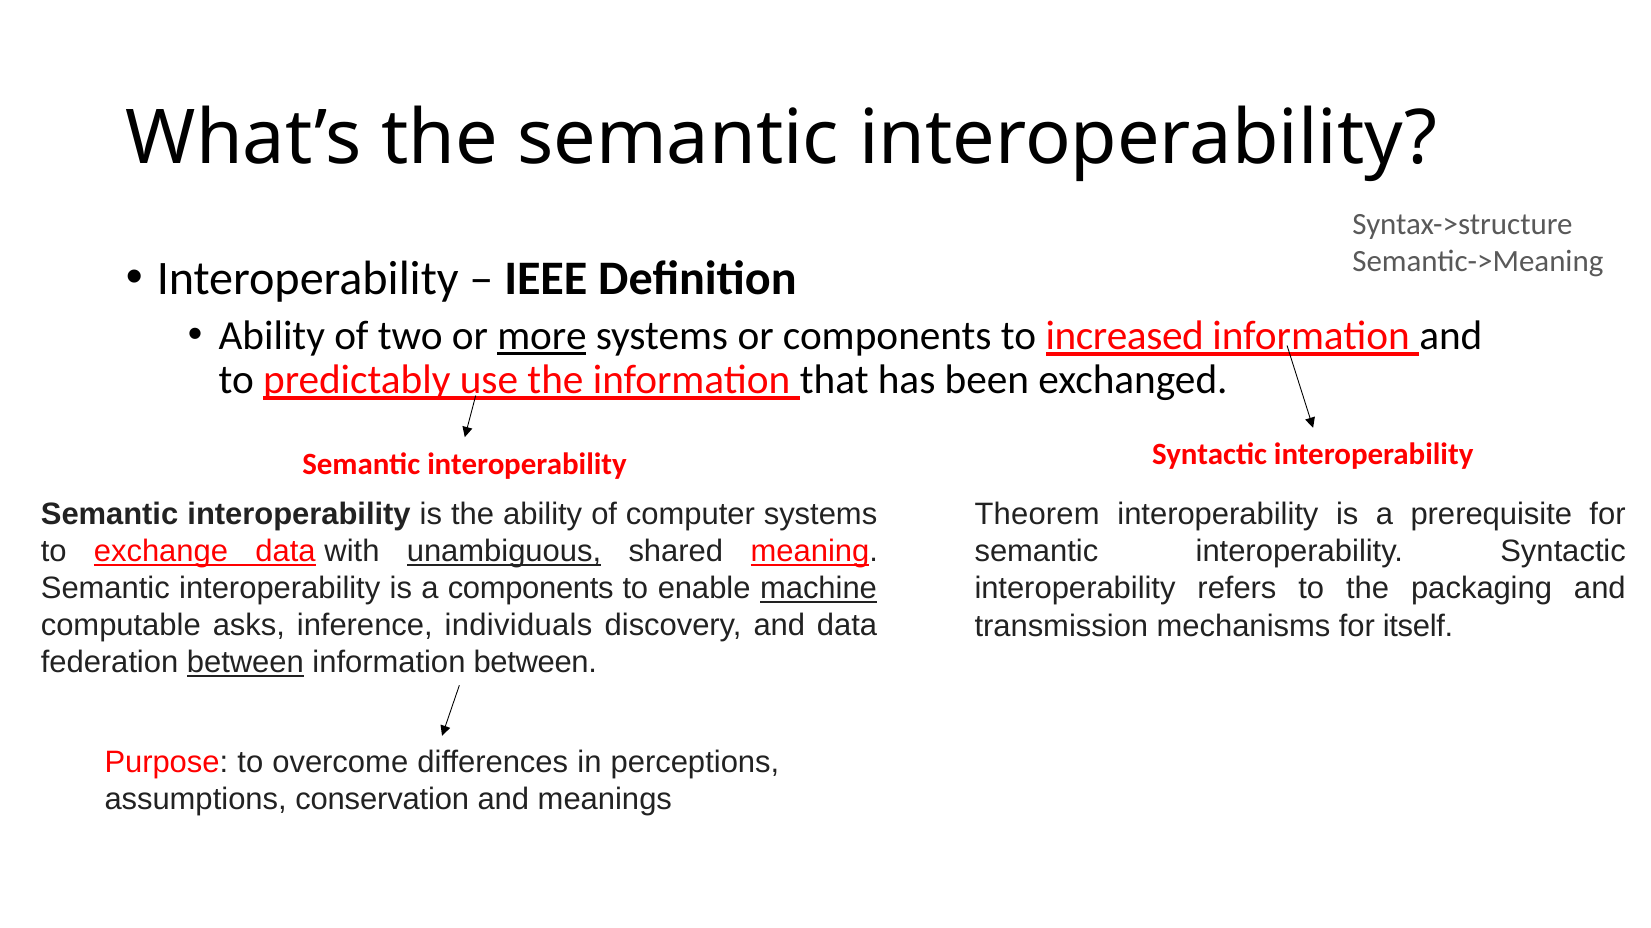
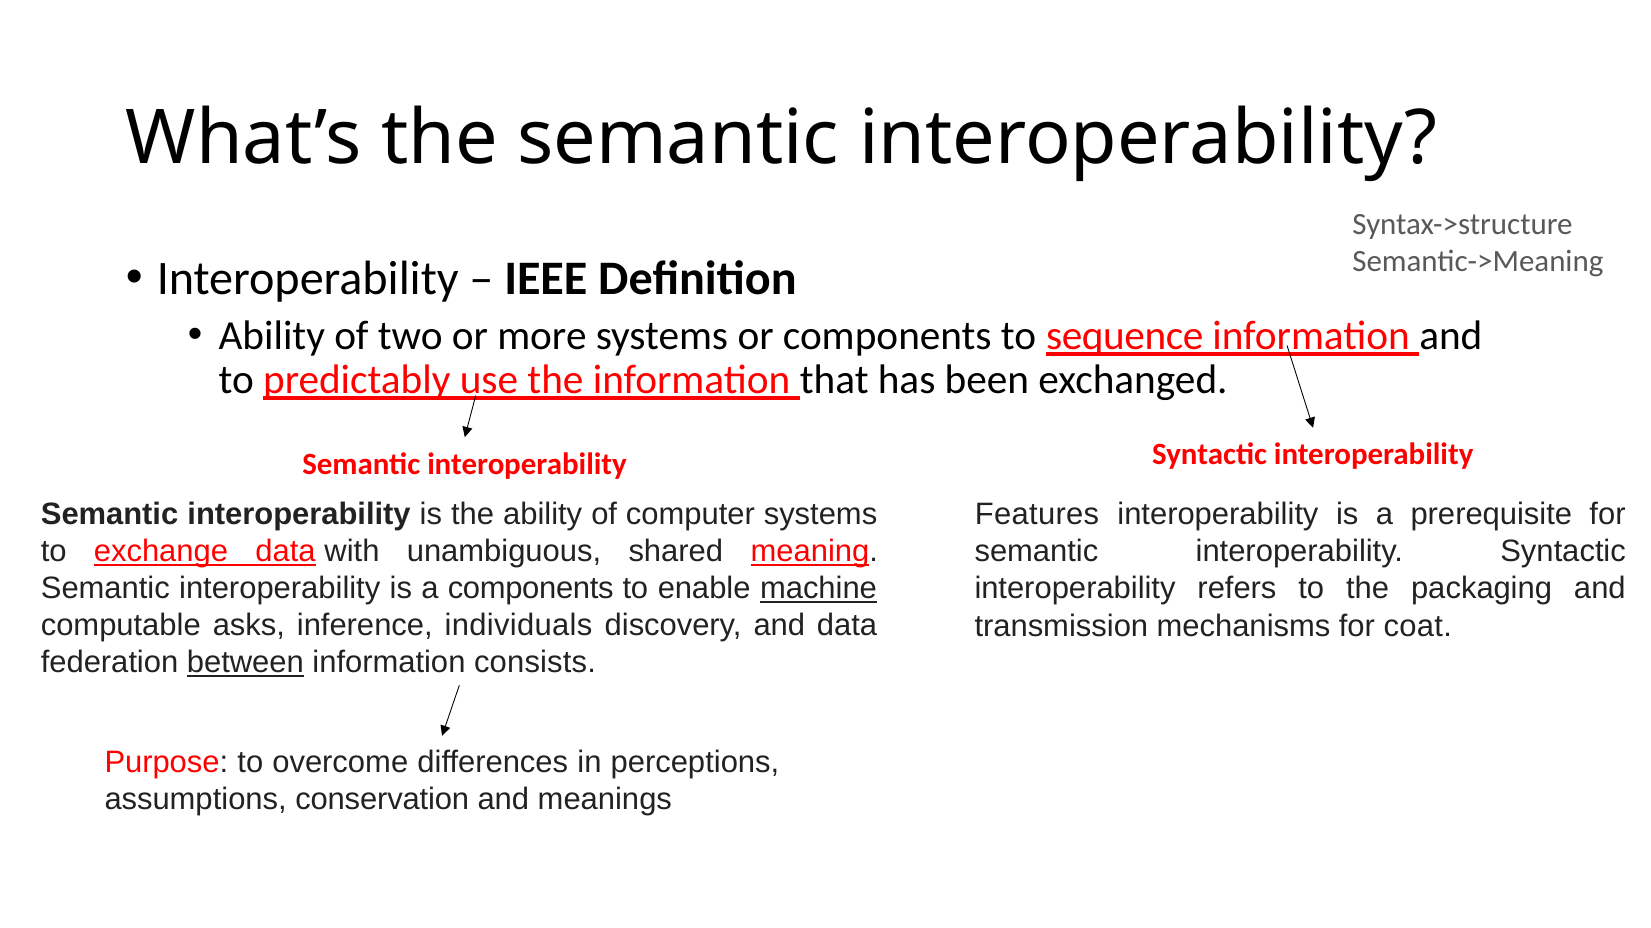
more underline: present -> none
increased: increased -> sequence
Theorem: Theorem -> Features
unambiguous underline: present -> none
itself: itself -> coat
information between: between -> consists
